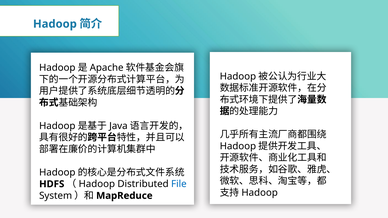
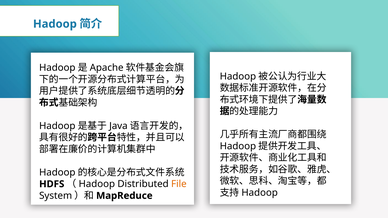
File colour: blue -> orange
